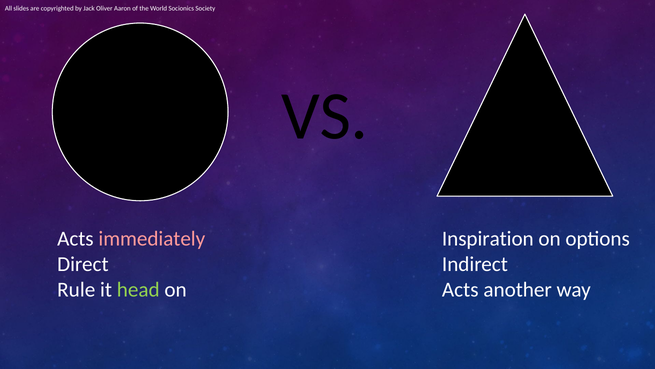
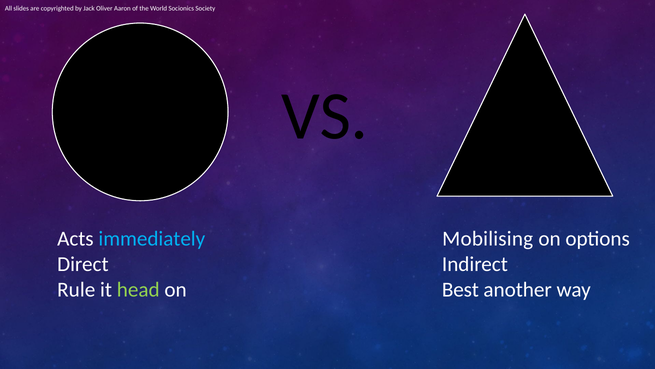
immediately colour: pink -> light blue
Inspiration: Inspiration -> Mobilising
Acts at (460, 289): Acts -> Best
